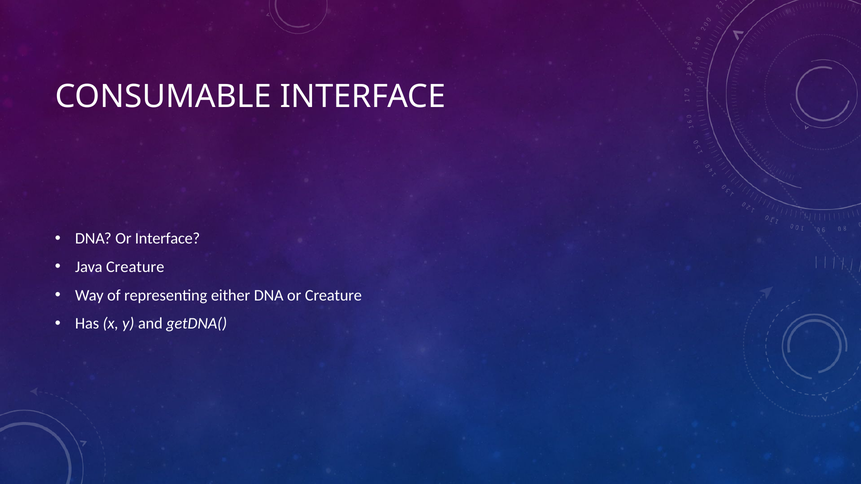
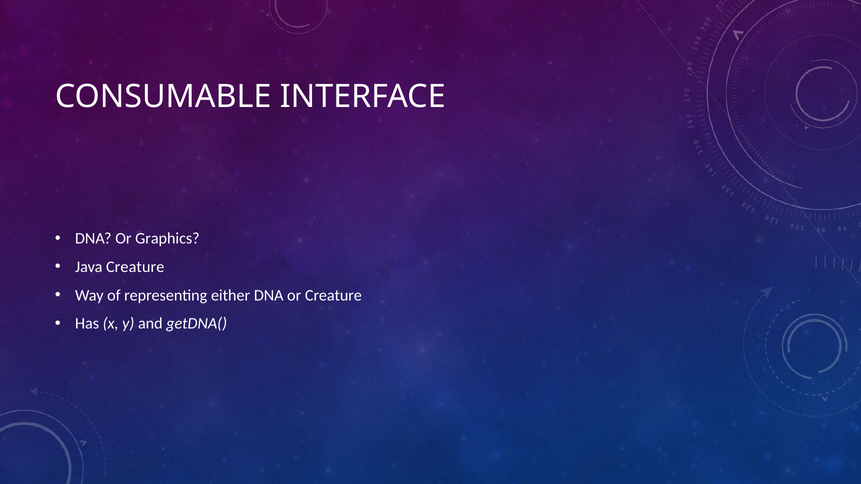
Or Interface: Interface -> Graphics
